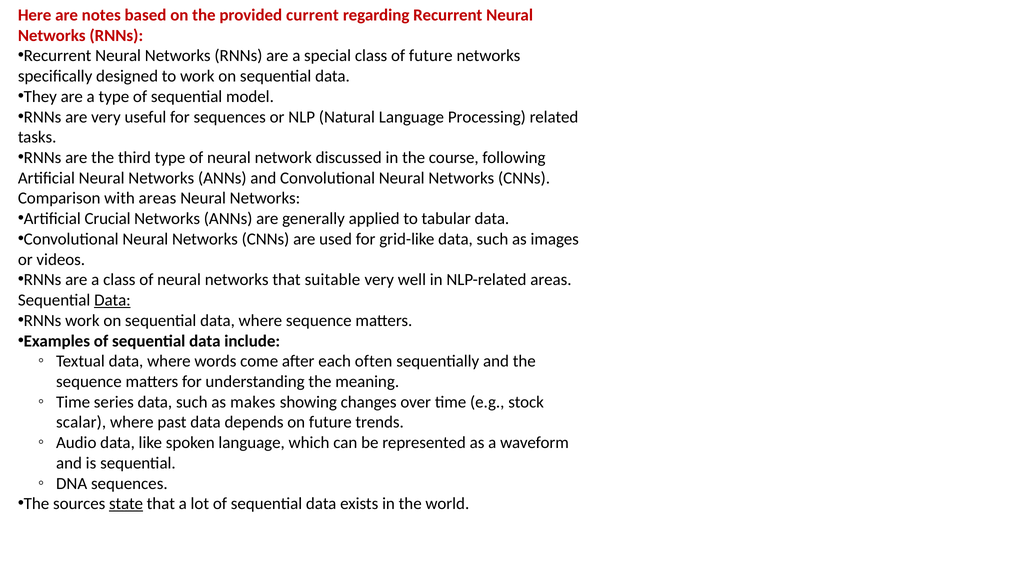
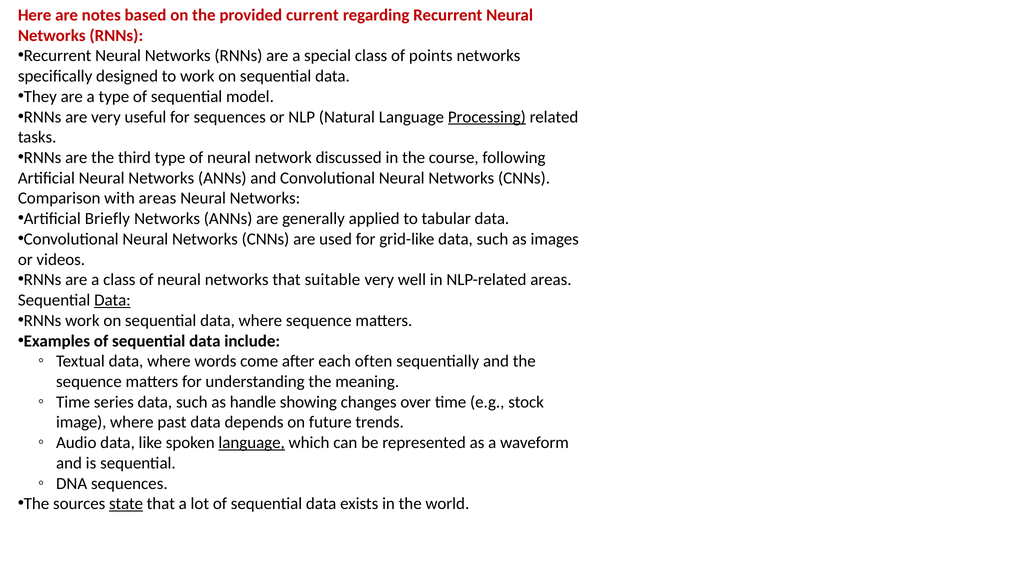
of future: future -> points
Processing underline: none -> present
Crucial: Crucial -> Briefly
makes: makes -> handle
scalar: scalar -> image
language at (252, 443) underline: none -> present
